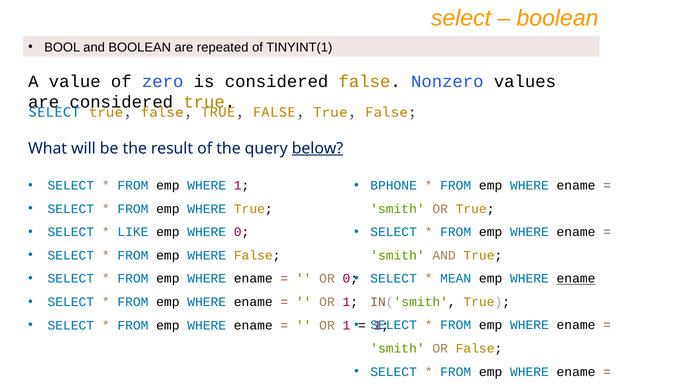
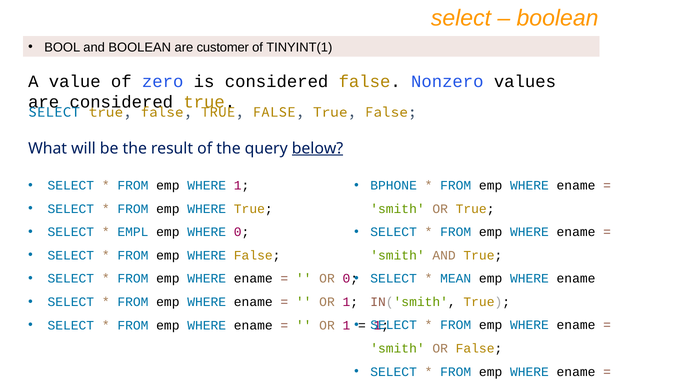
repeated: repeated -> customer
LIKE: LIKE -> EMPL
ename at (576, 279) underline: present -> none
